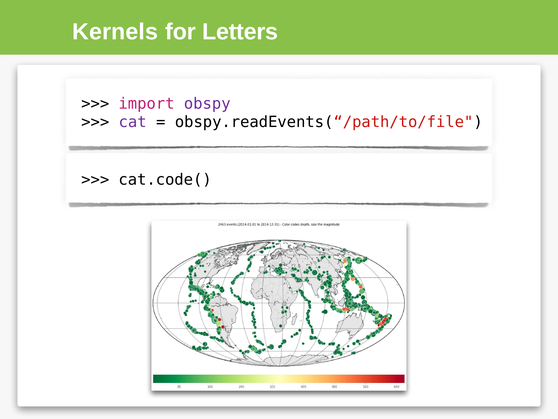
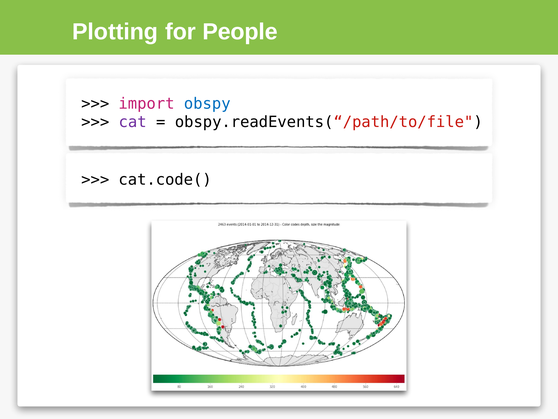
Kernels: Kernels -> Plotting
Letters: Letters -> People
obspy colour: purple -> blue
